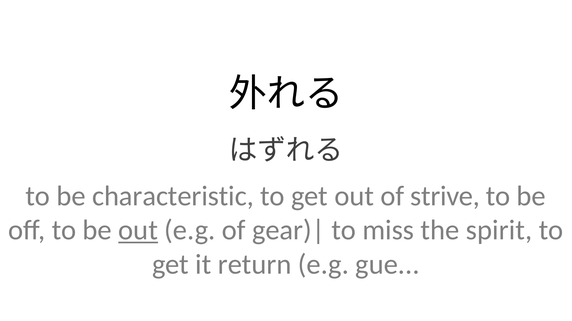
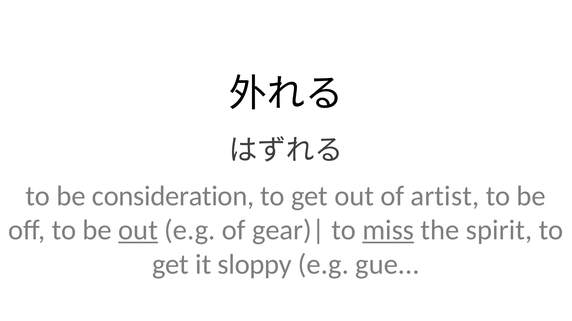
characteristic: characteristic -> consideration
strive: strive -> artist
miss underline: none -> present
return: return -> sloppy
